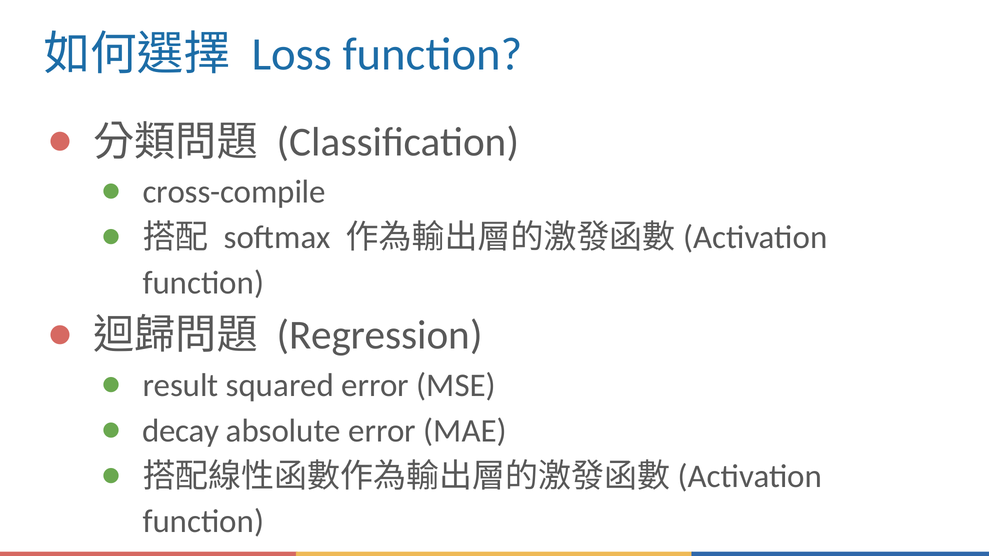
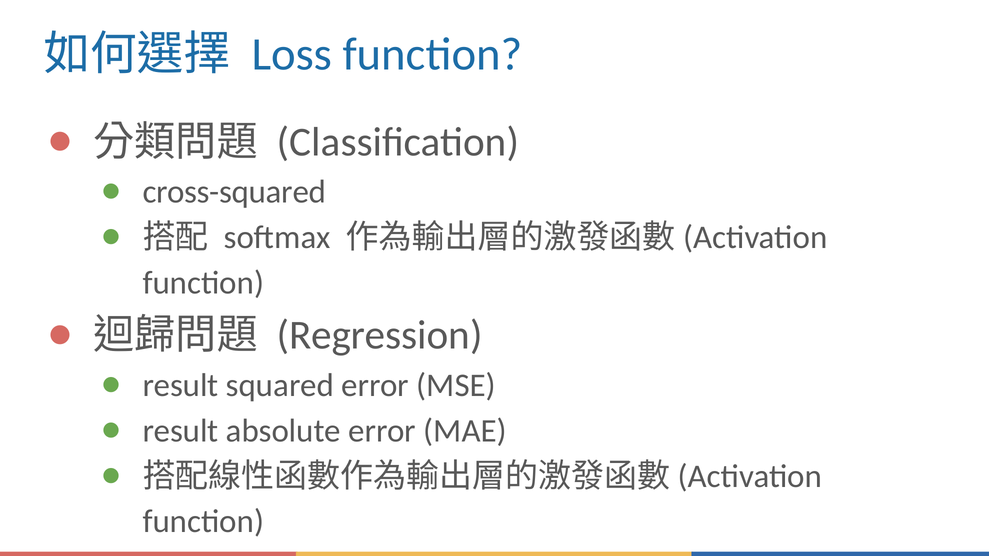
cross-compile: cross-compile -> cross-squared
decay at (181, 431): decay -> result
